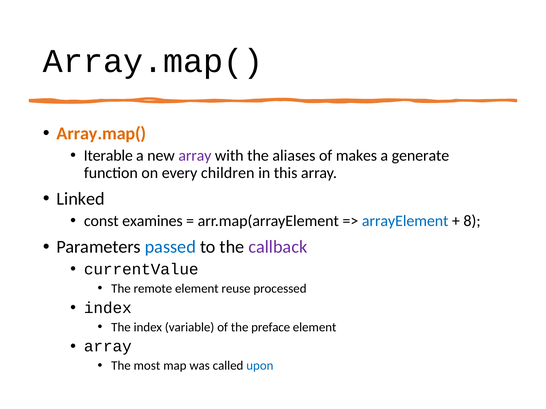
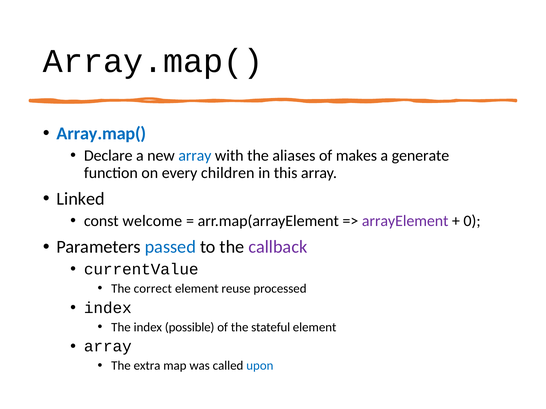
Array.map( at (101, 134) colour: orange -> blue
Iterable: Iterable -> Declare
array at (195, 156) colour: purple -> blue
examines: examines -> welcome
arrayElement colour: blue -> purple
8: 8 -> 0
remote: remote -> correct
variable: variable -> possible
preface: preface -> stateful
most: most -> extra
